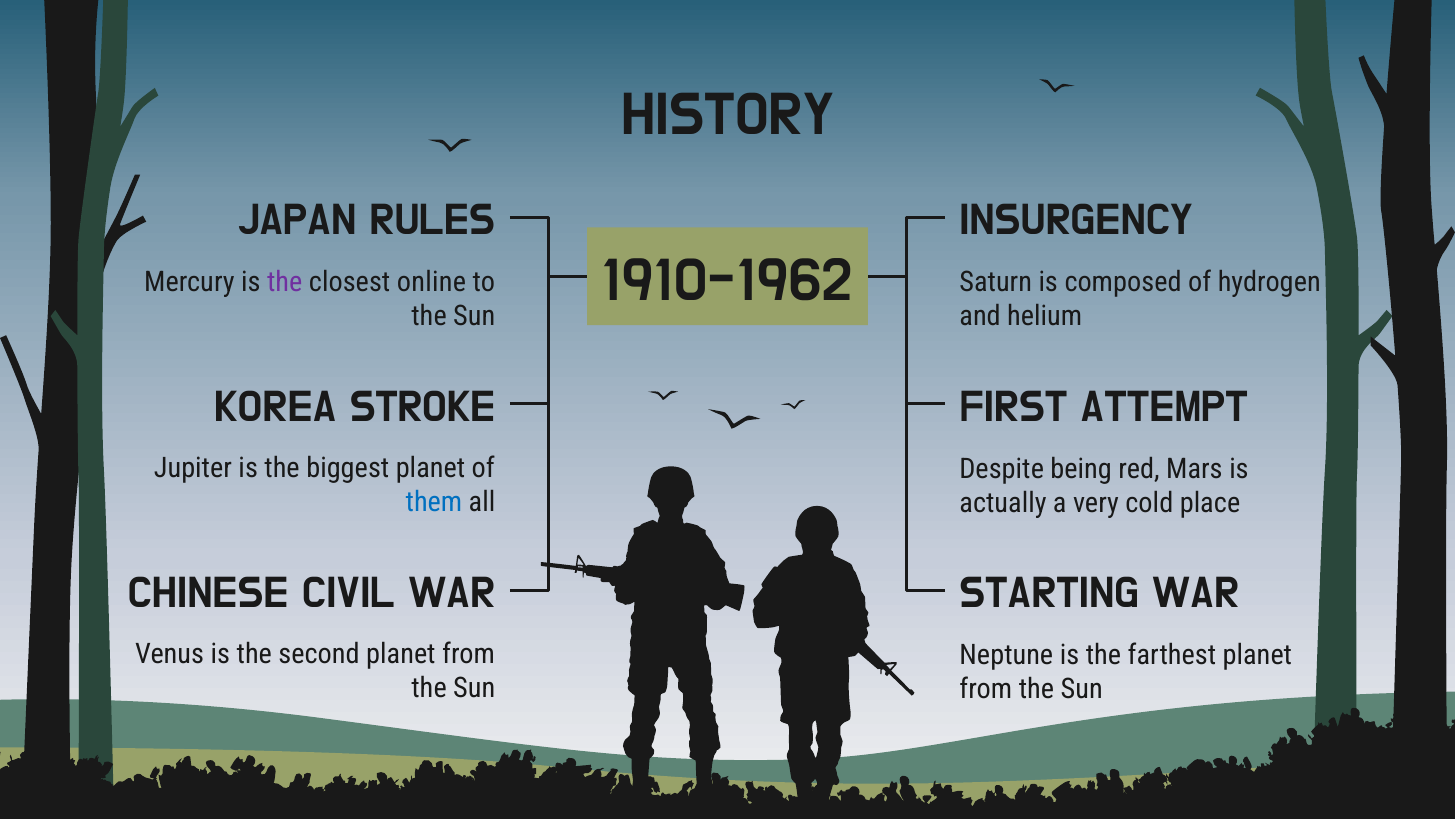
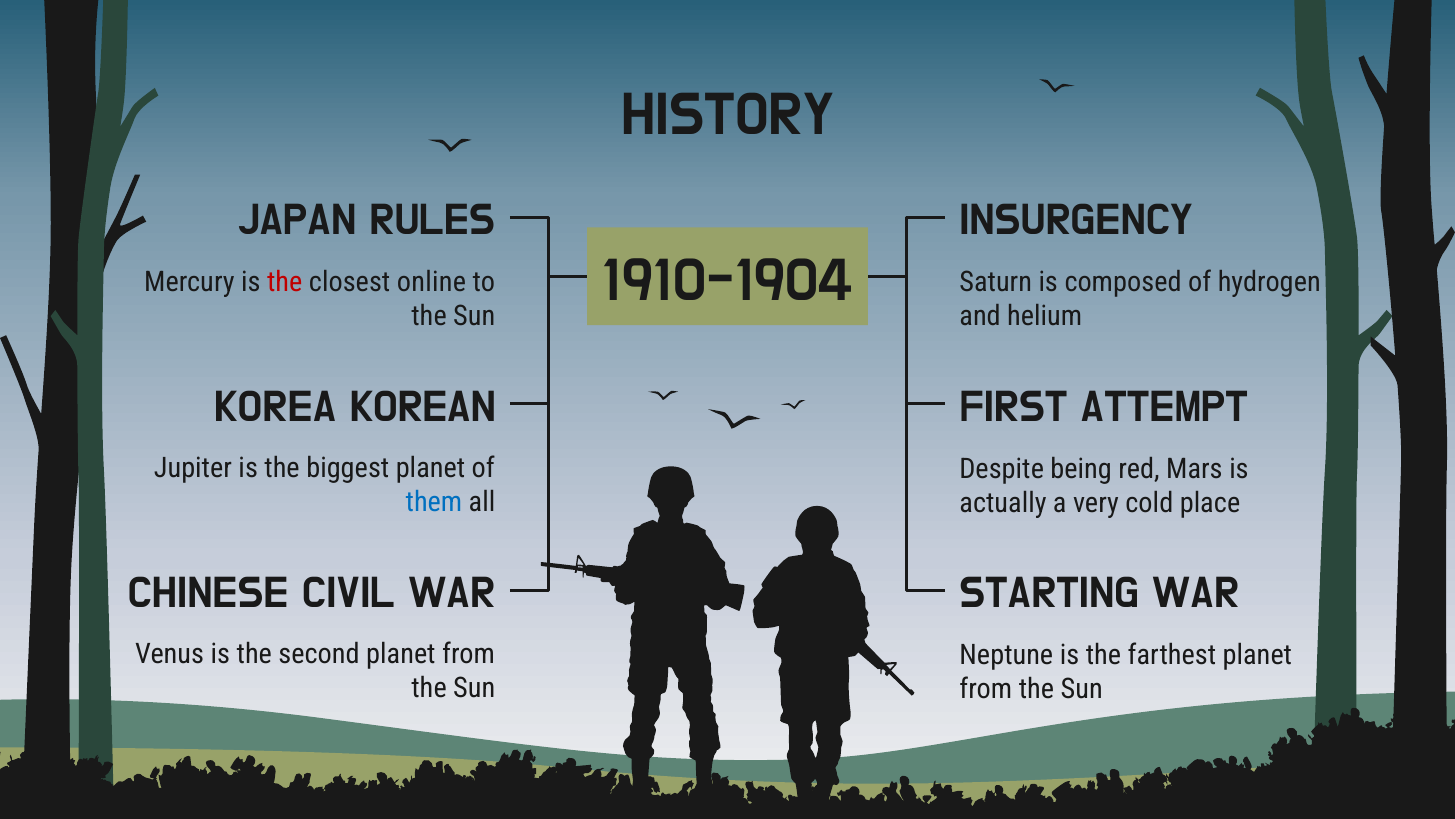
1910-1962: 1910-1962 -> 1910-1904
the at (285, 282) colour: purple -> red
STROKE: STROKE -> KOREAN
